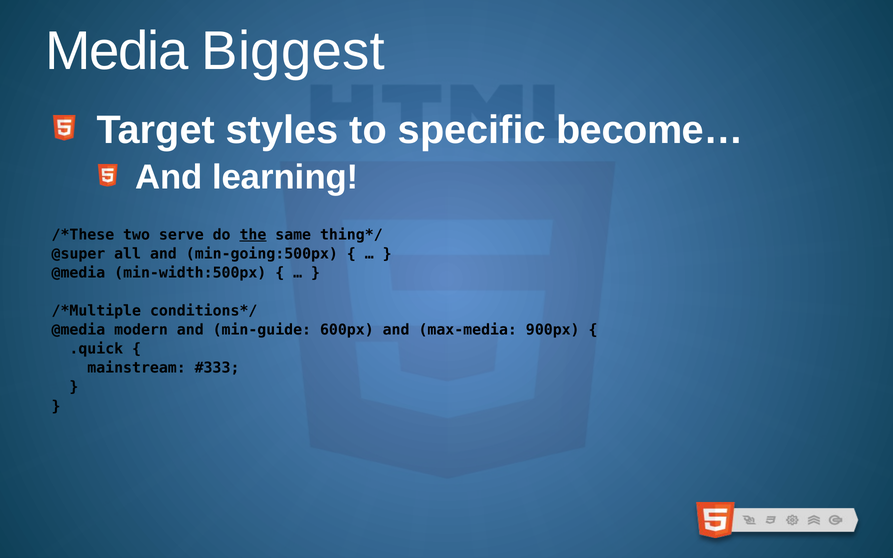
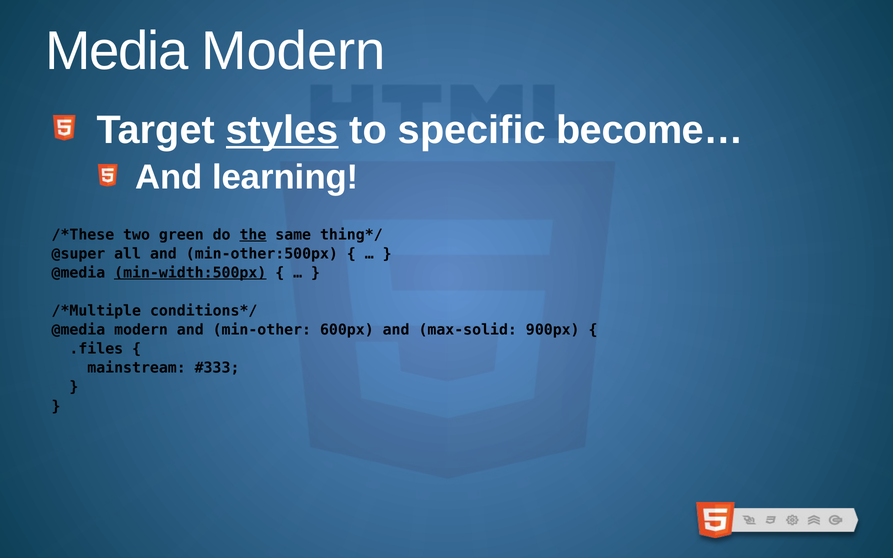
Media Biggest: Biggest -> Modern
styles underline: none -> present
serve: serve -> green
min-going:500px: min-going:500px -> min-other:500px
min-width:500px underline: none -> present
min-guide: min-guide -> min-other
max-media: max-media -> max-solid
.quick: .quick -> .files
